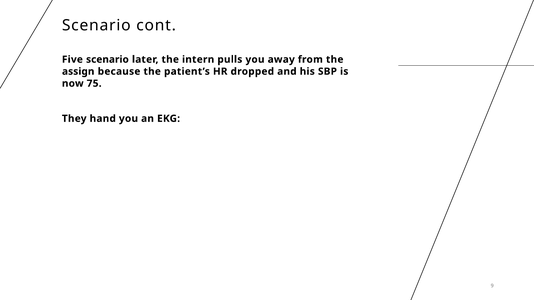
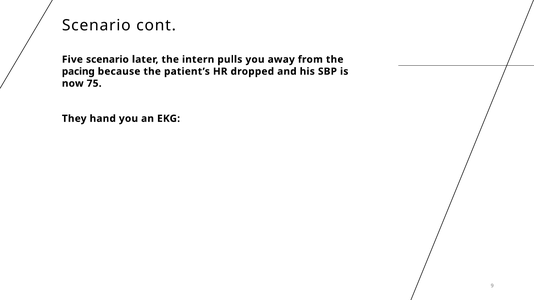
assign: assign -> pacing
